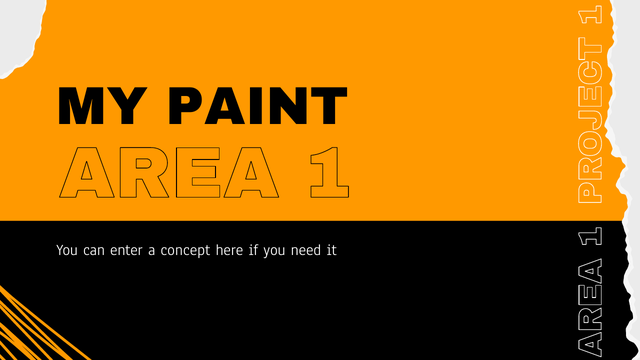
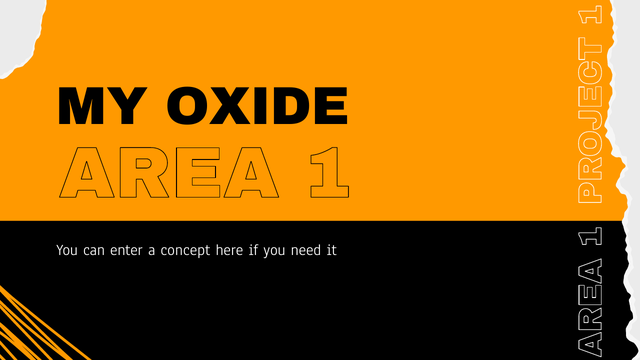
PAINT: PAINT -> OXIDE
